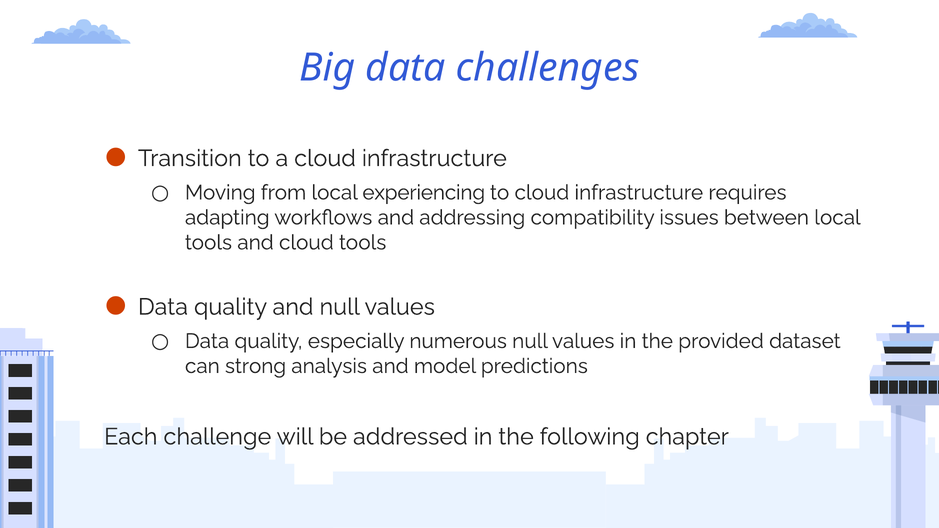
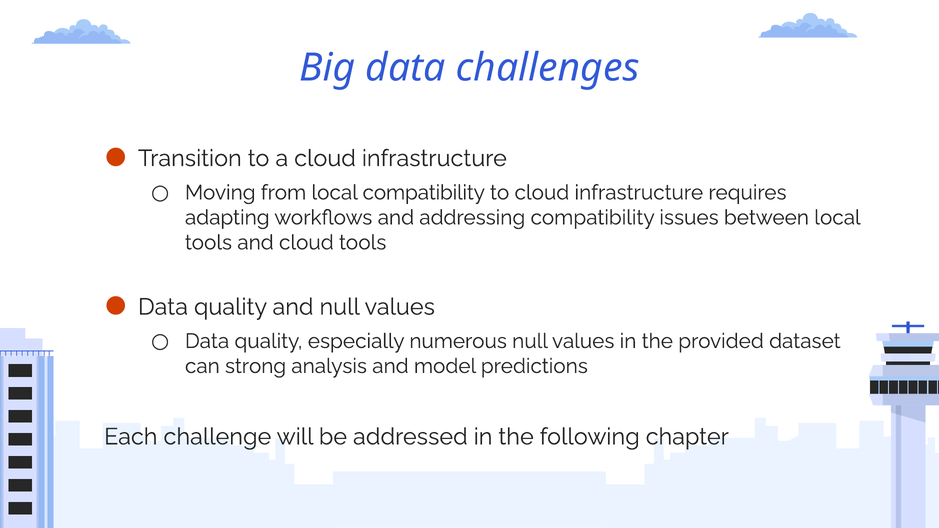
local experiencing: experiencing -> compatibility
